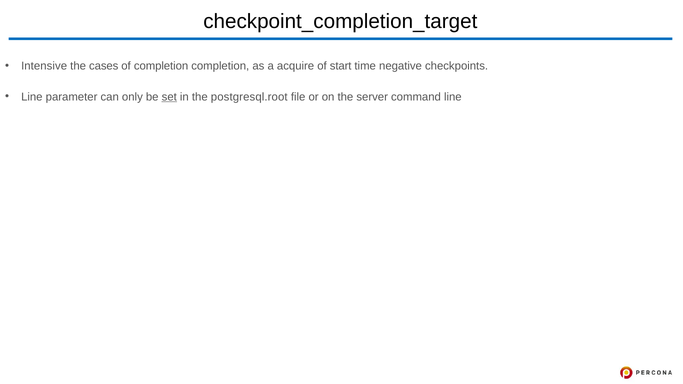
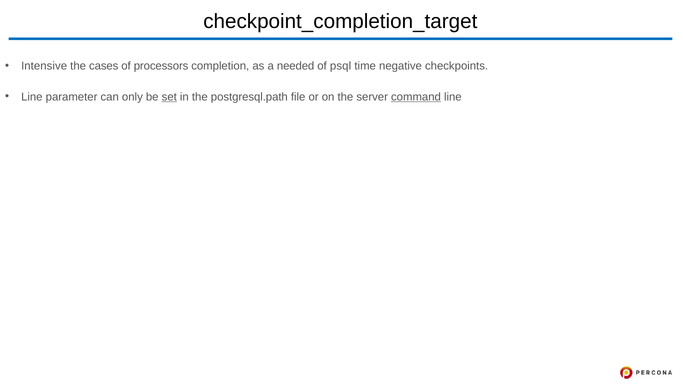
of completion: completion -> processors
acquire: acquire -> needed
start: start -> psql
postgresql.root: postgresql.root -> postgresql.path
command underline: none -> present
